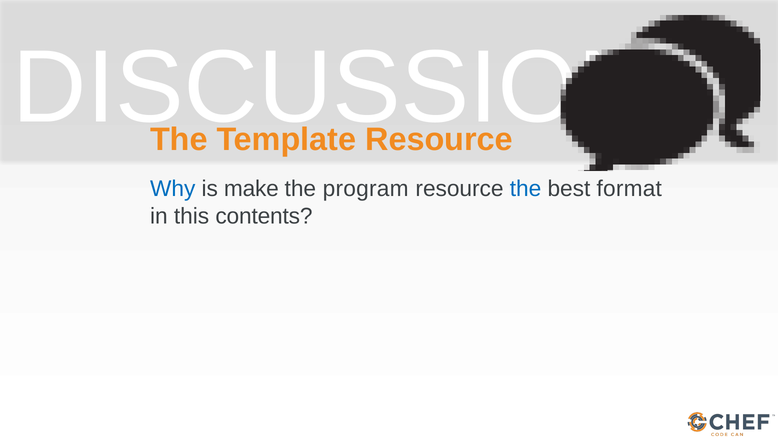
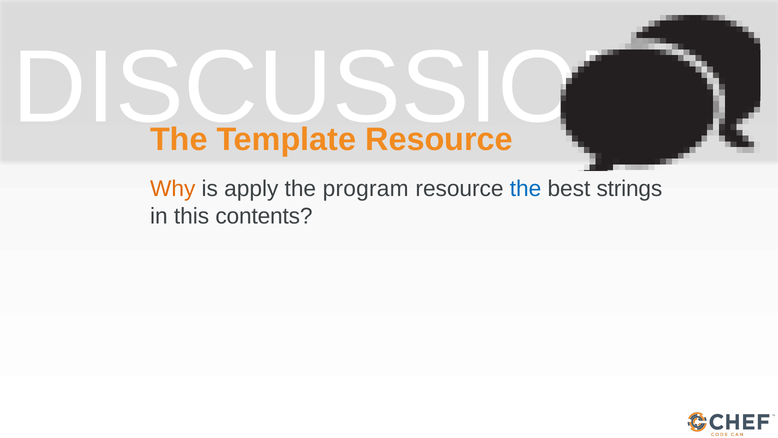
Why colour: blue -> orange
make: make -> apply
format: format -> strings
